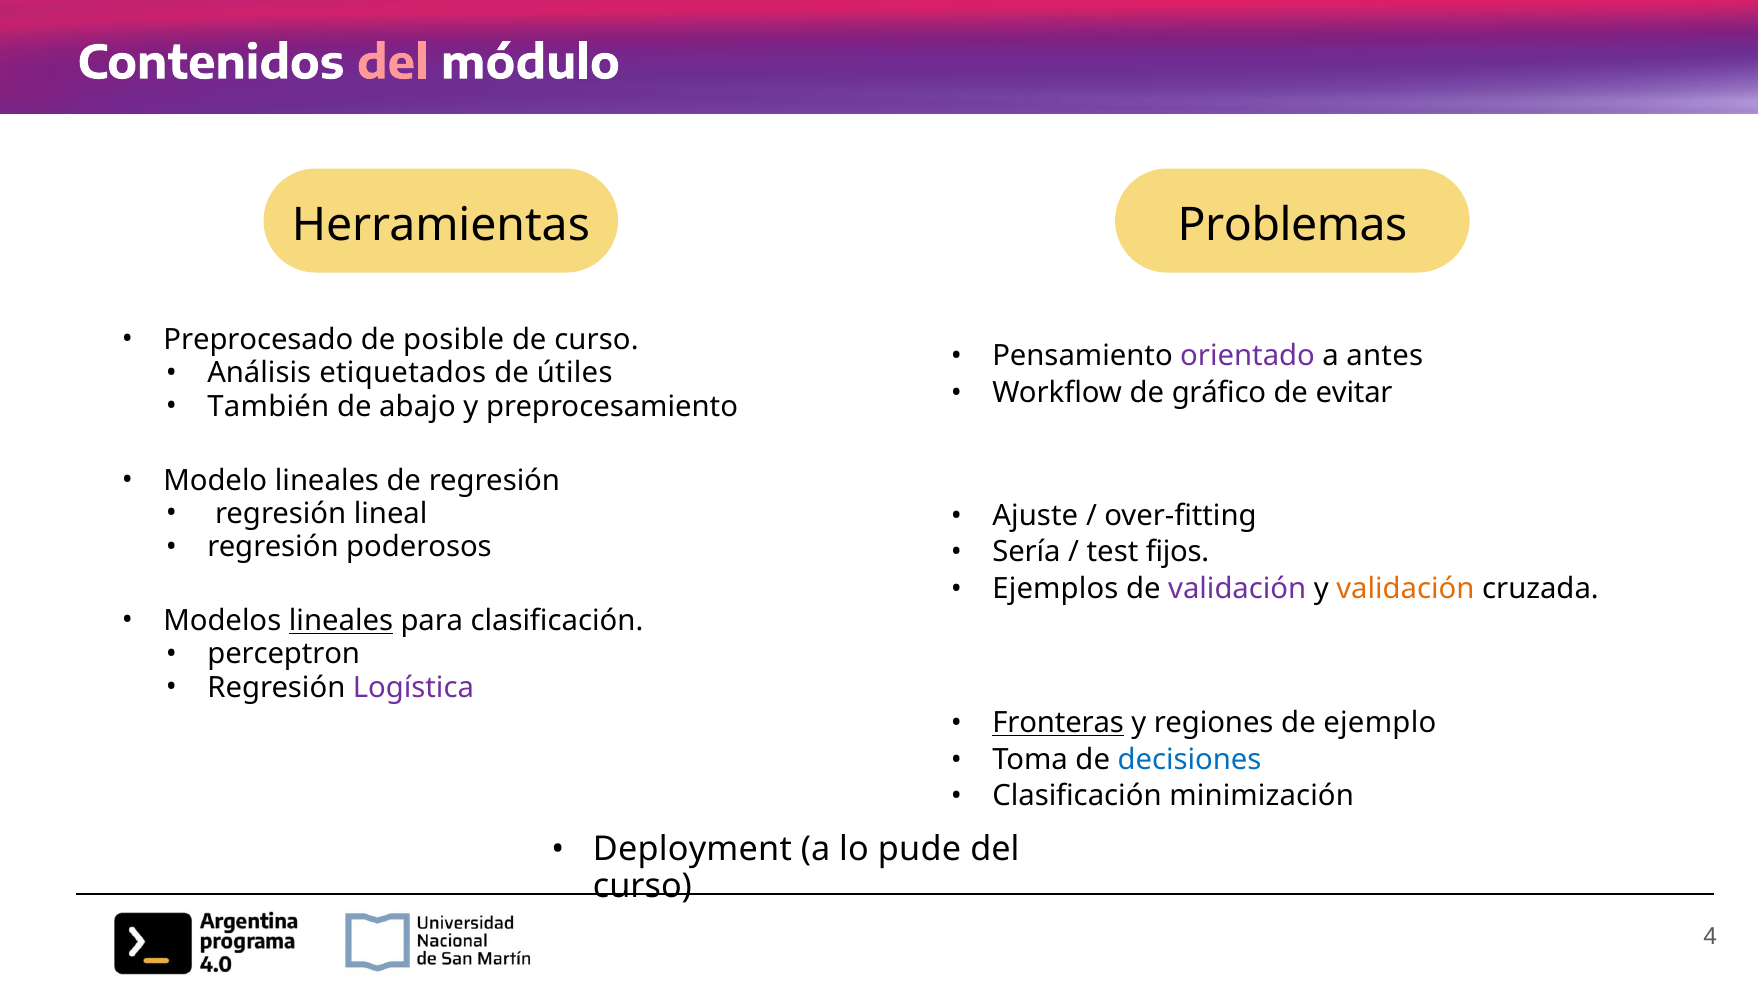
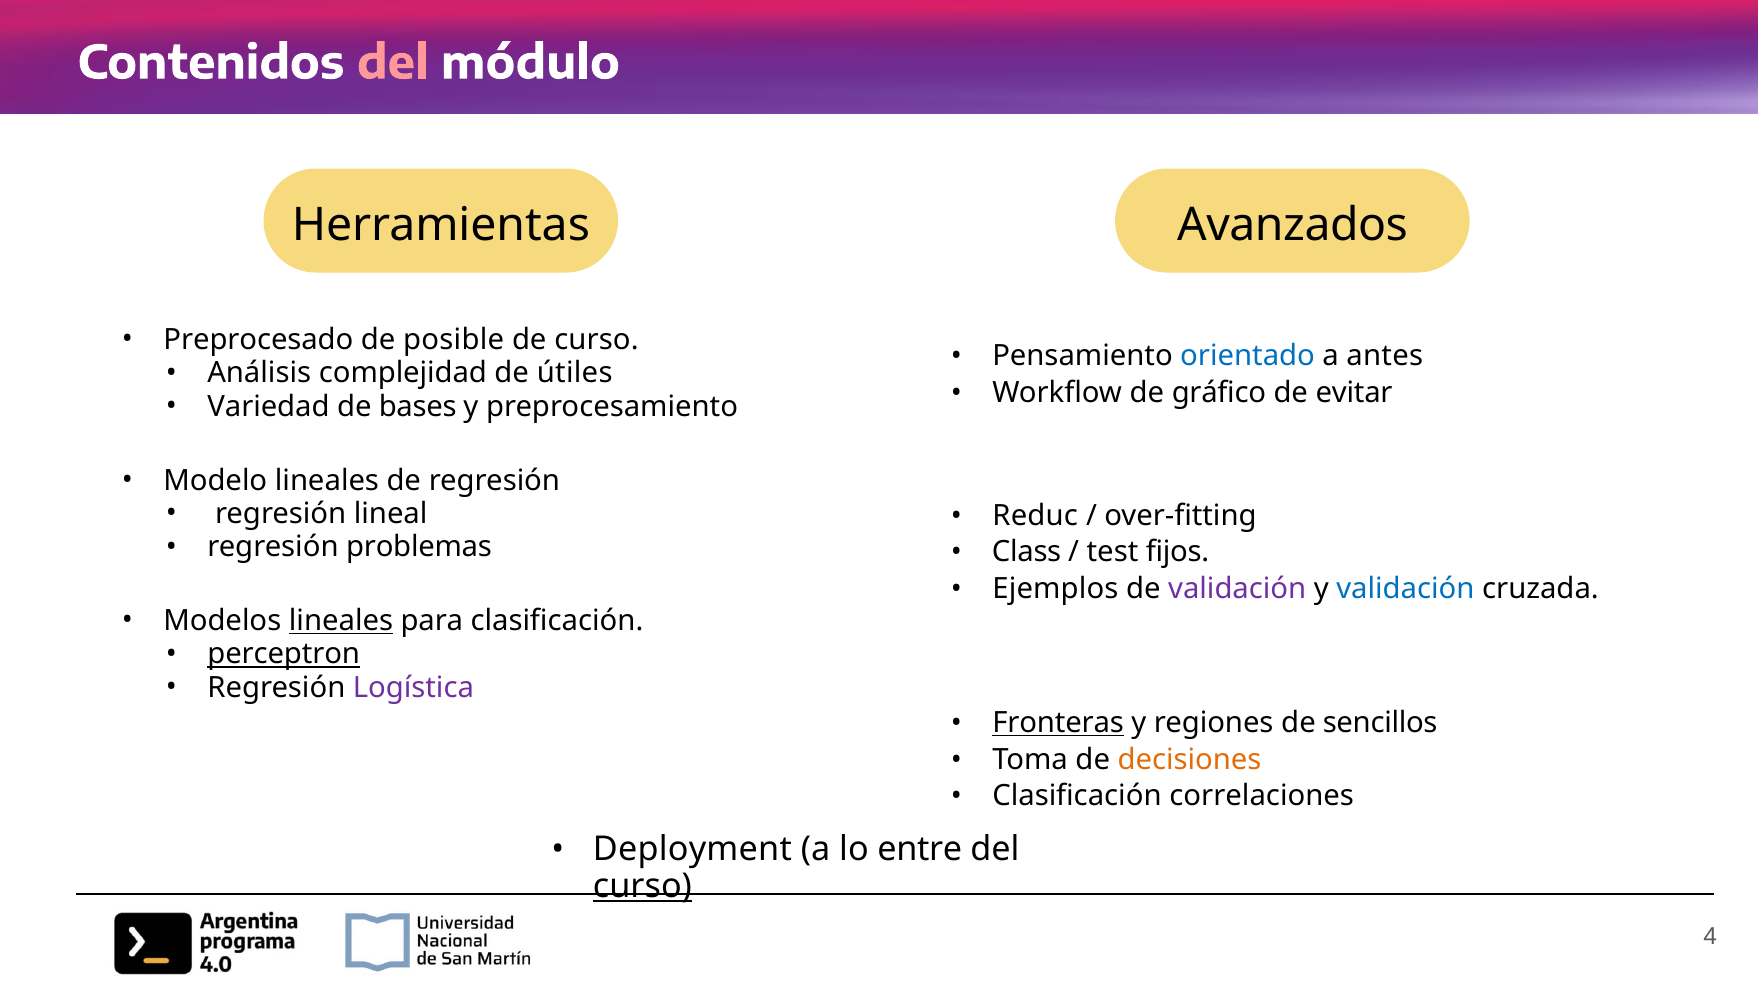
Problemas: Problemas -> Avanzados
orientado colour: purple -> blue
etiquetados: etiquetados -> complejidad
También: También -> Variedad
abajo: abajo -> bases
Ajuste: Ajuste -> Reduc
poderosos: poderosos -> problemas
Sería: Sería -> Class
validación at (1405, 588) colour: orange -> blue
perceptron underline: none -> present
ejemplo: ejemplo -> sencillos
decisiones colour: blue -> orange
minimización: minimización -> correlaciones
pude: pude -> entre
curso at (642, 886) underline: none -> present
